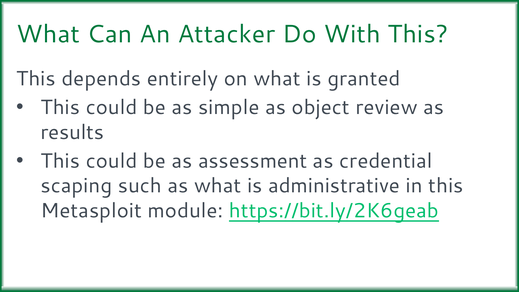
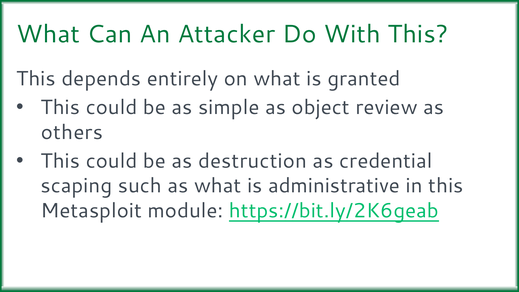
results: results -> others
assessment: assessment -> destruction
